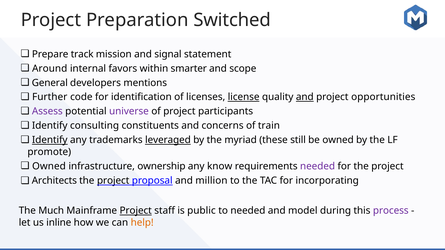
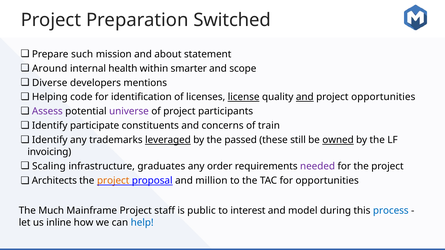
track: track -> such
signal: signal -> about
favors: favors -> health
General: General -> Diverse
Further: Further -> Helping
consulting: consulting -> participate
Identify at (50, 140) underline: present -> none
myriad: myriad -> passed
owned at (338, 140) underline: none -> present
promote: promote -> invoicing
Owned at (49, 166): Owned -> Scaling
ownership: ownership -> graduates
know: know -> order
project at (113, 181) colour: black -> orange
for incorporating: incorporating -> opportunities
Project at (136, 211) underline: present -> none
to needed: needed -> interest
process colour: purple -> blue
help colour: orange -> blue
